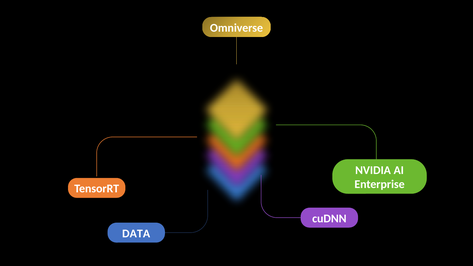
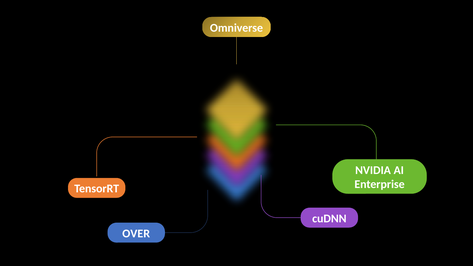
DATA: DATA -> OVER
